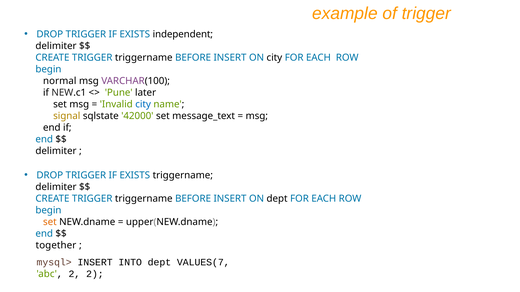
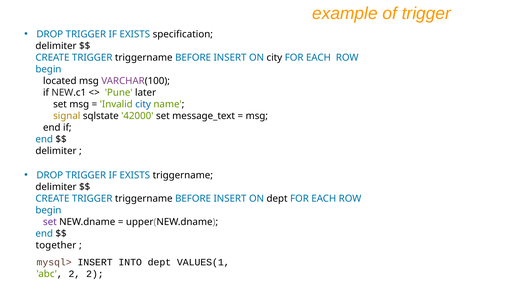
independent: independent -> specification
normal: normal -> located
set at (50, 222) colour: orange -> purple
VALUES(7: VALUES(7 -> VALUES(1
